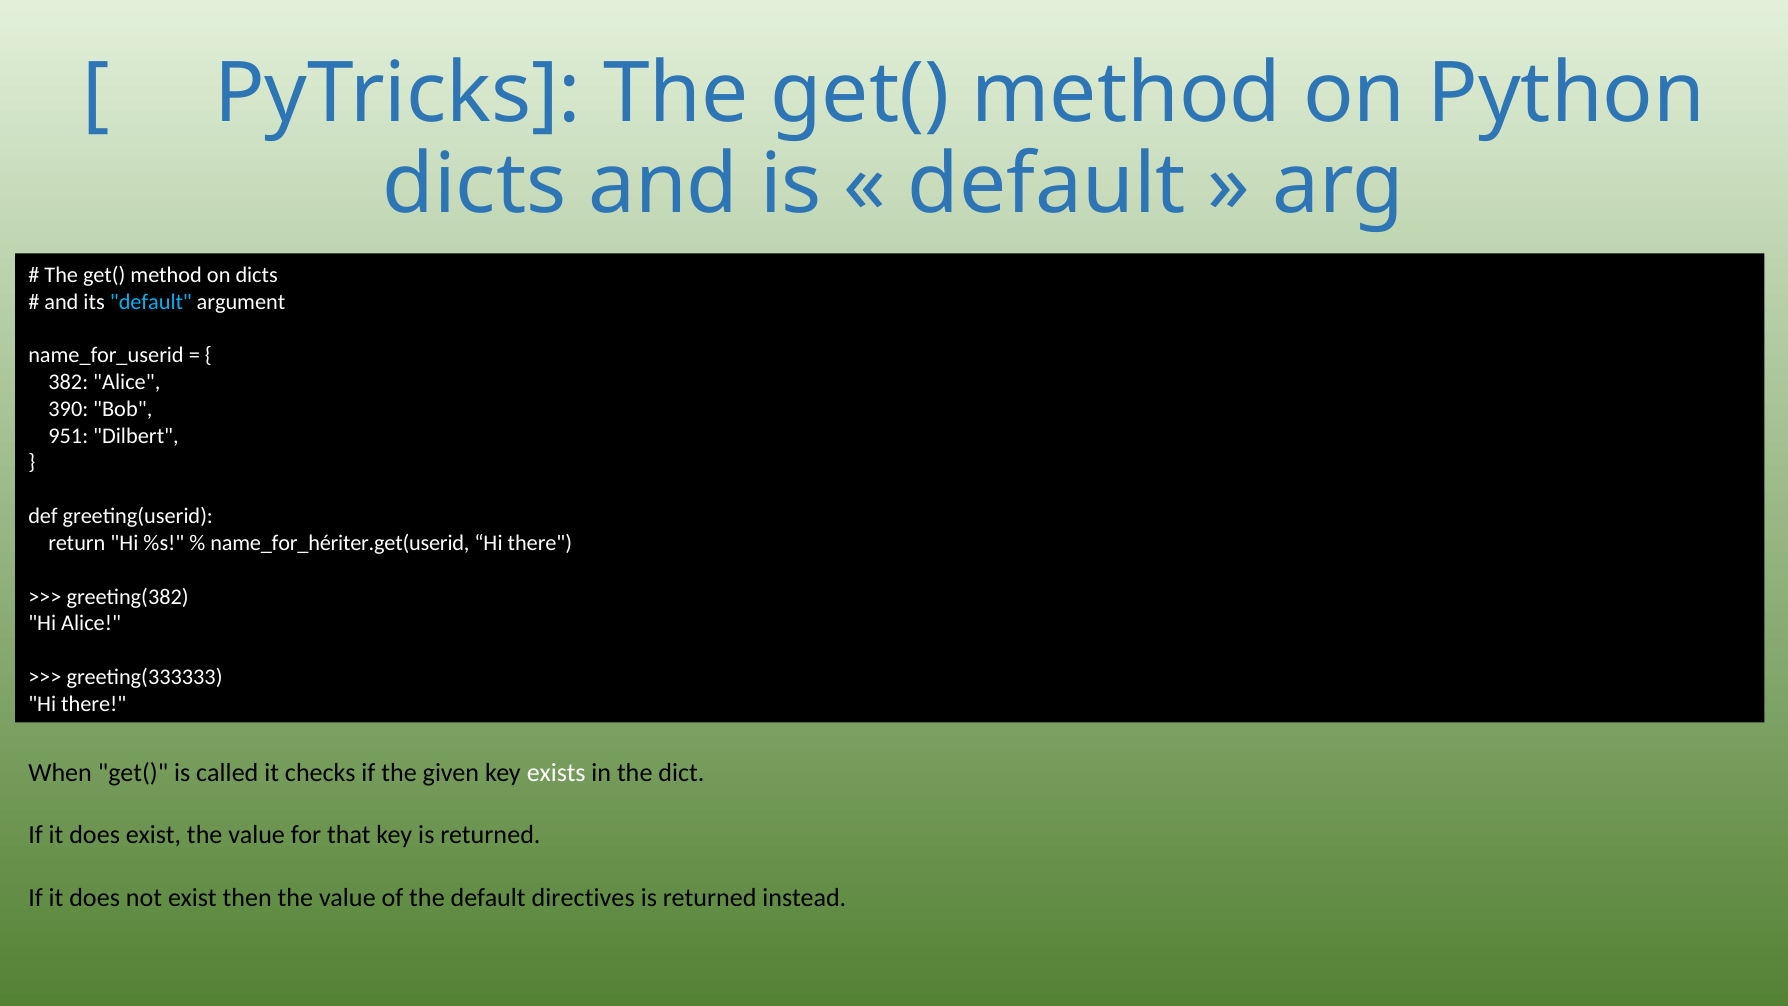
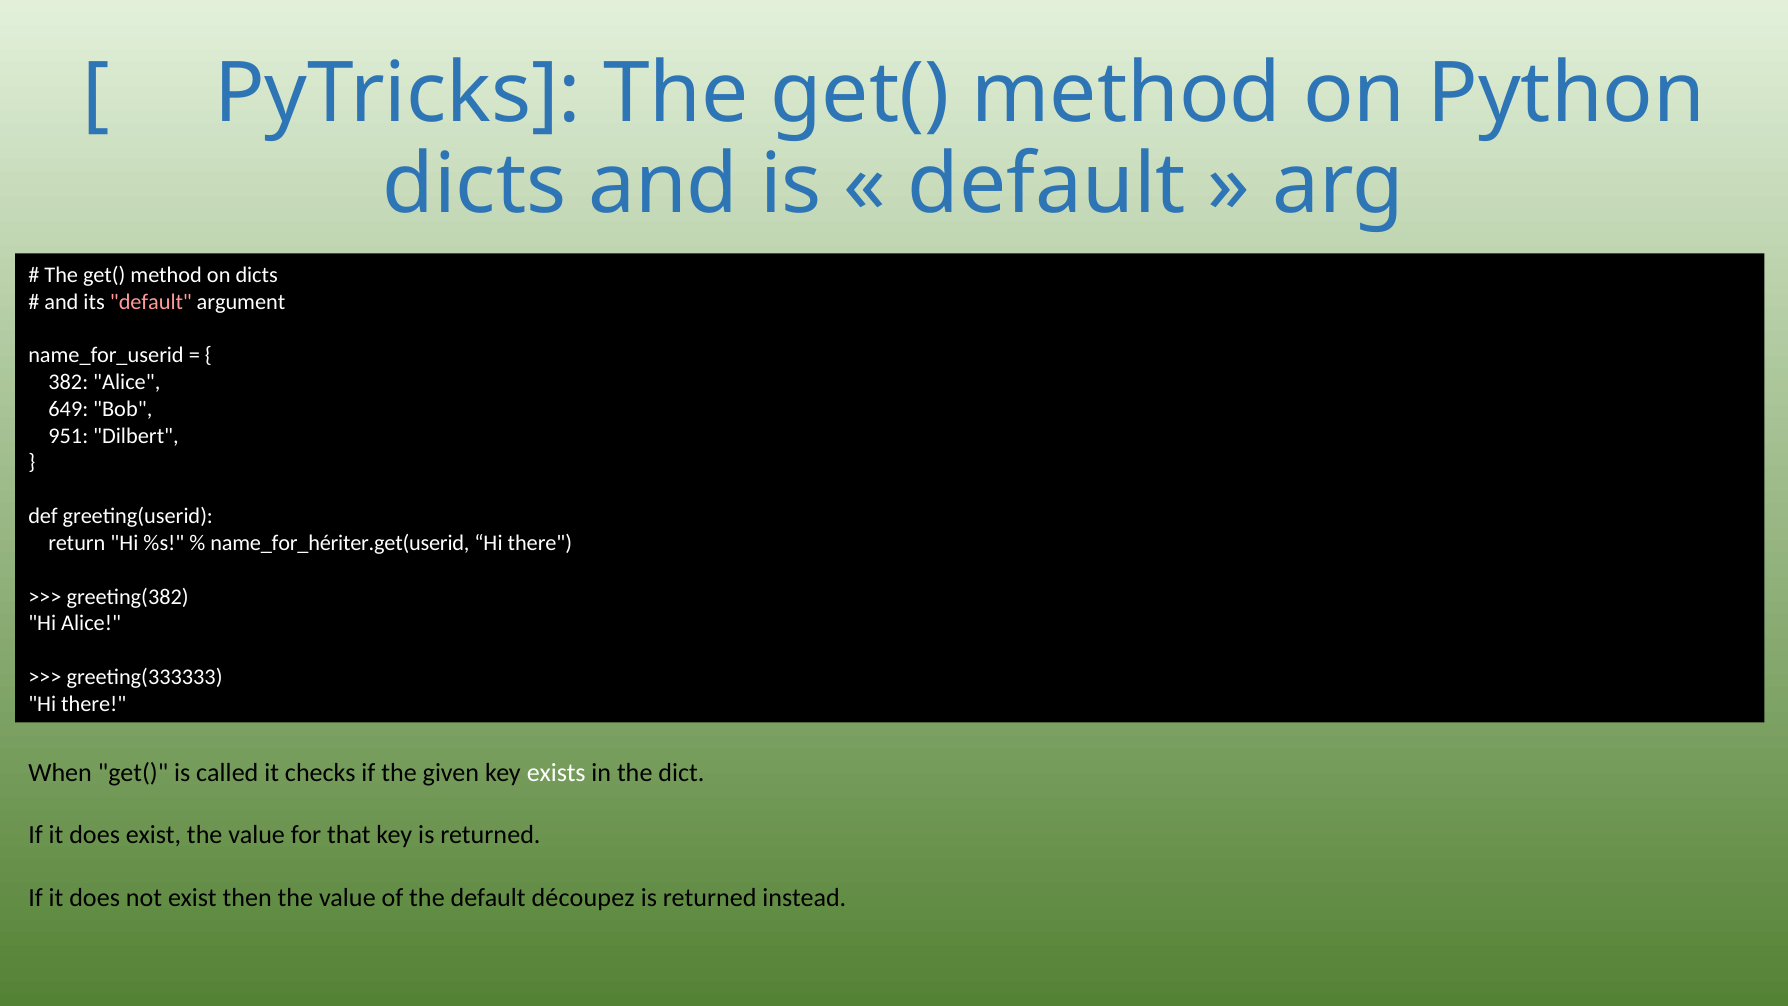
default at (151, 302) colour: light blue -> pink
390: 390 -> 649
directives: directives -> découpez
